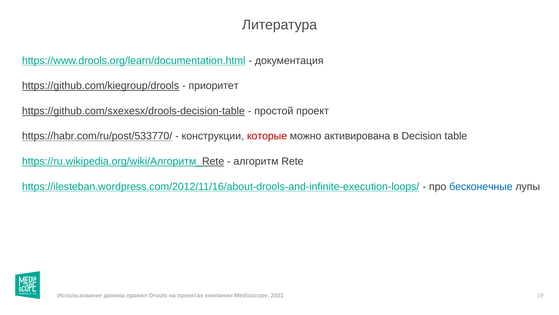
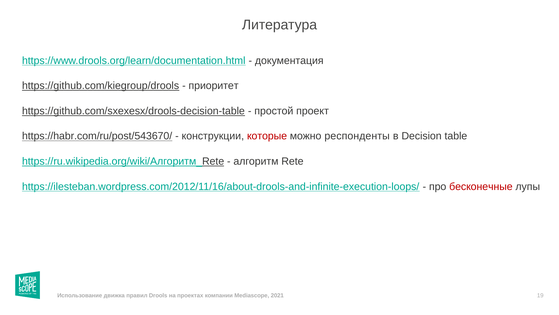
https://habr.com/ru/post/533770/: https://habr.com/ru/post/533770/ -> https://habr.com/ru/post/543670/
активирована: активирована -> респонденты
бесконечные colour: blue -> red
